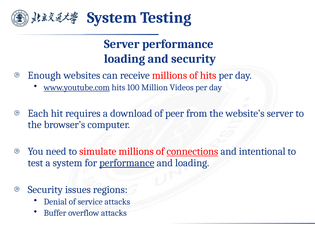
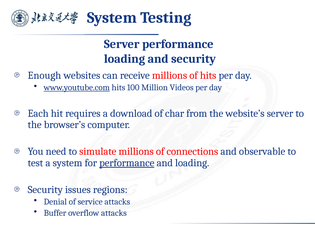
peer: peer -> char
connections underline: present -> none
intentional: intentional -> observable
